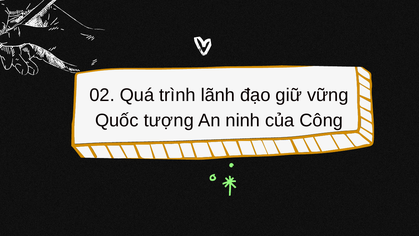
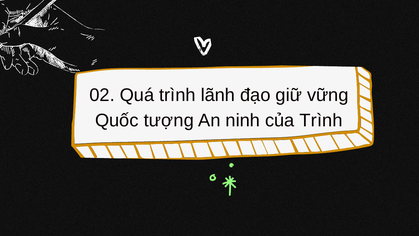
của Công: Công -> Trình
